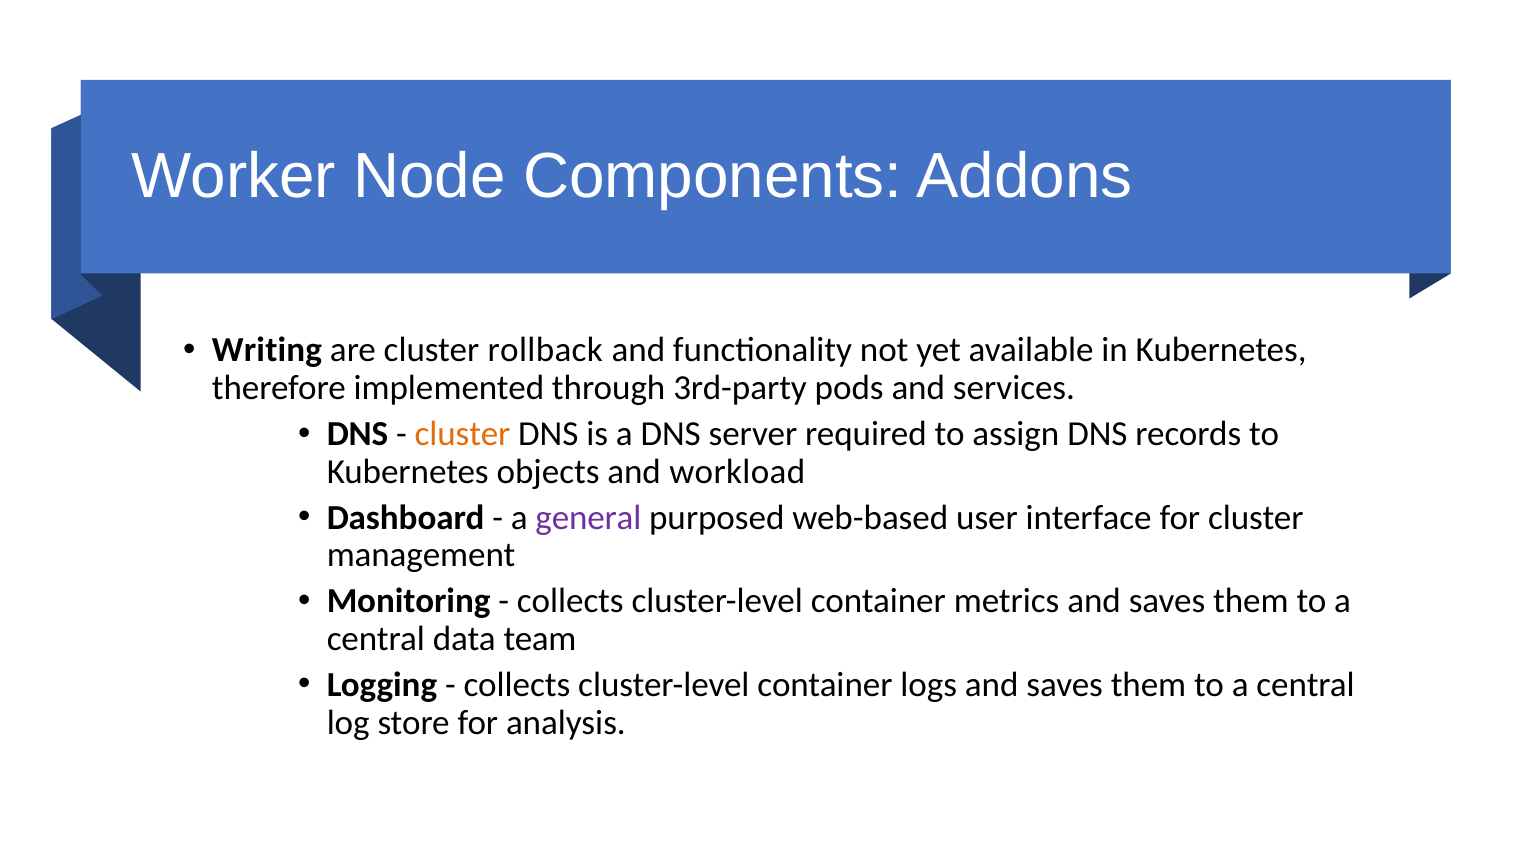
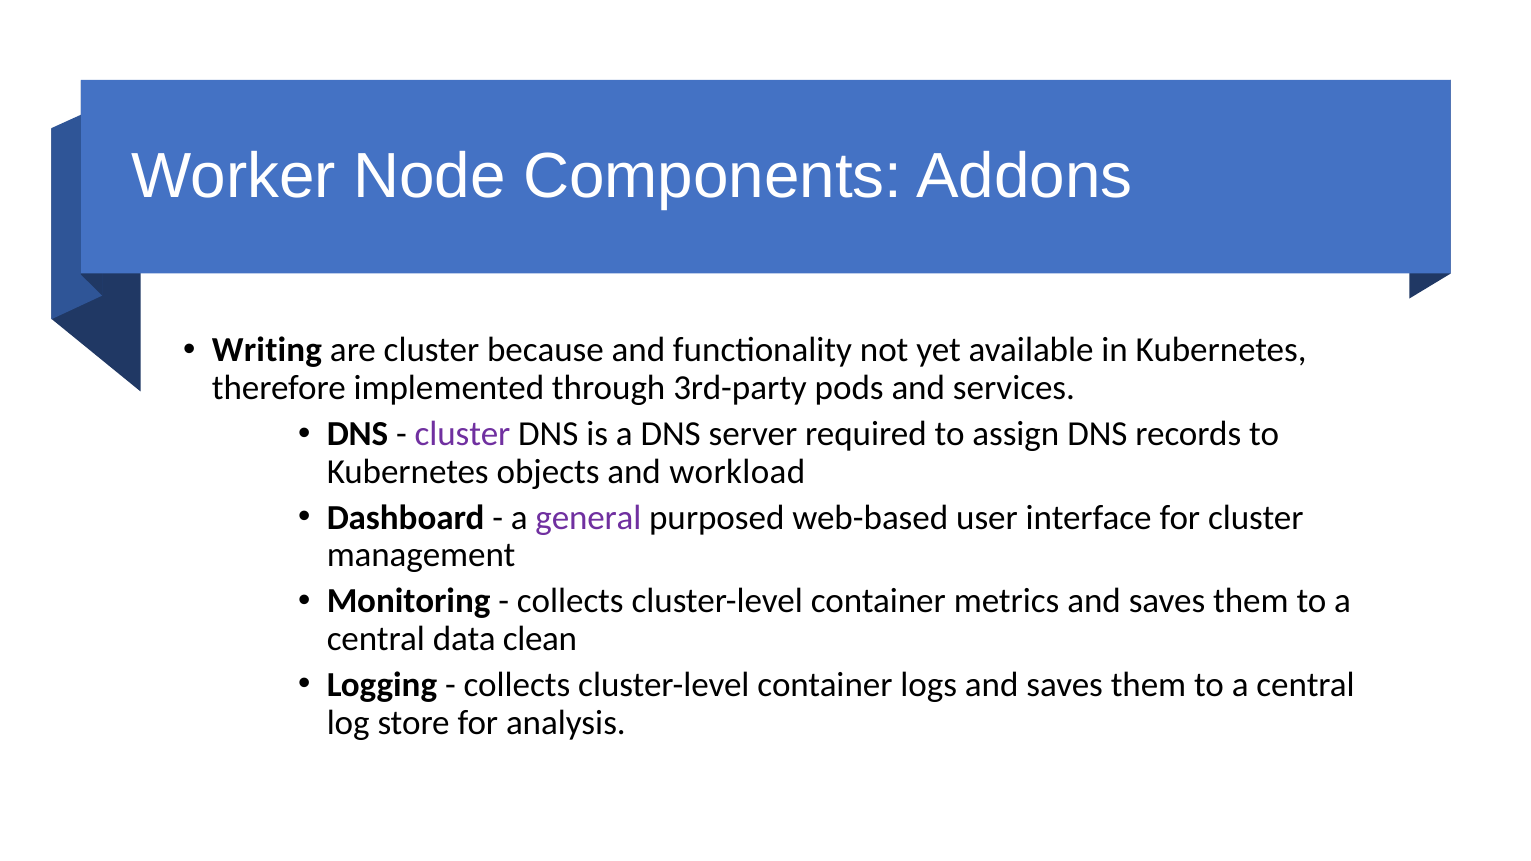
rollback: rollback -> because
cluster at (463, 434) colour: orange -> purple
team: team -> clean
